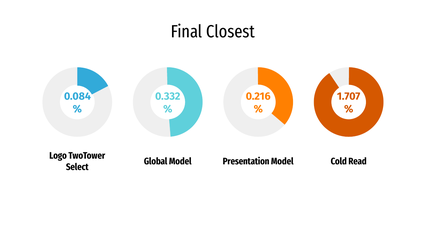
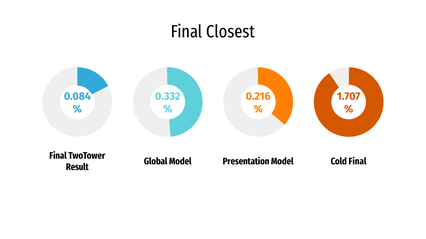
Logo at (58, 156): Logo -> Final
Cold Read: Read -> Final
Select: Select -> Result
